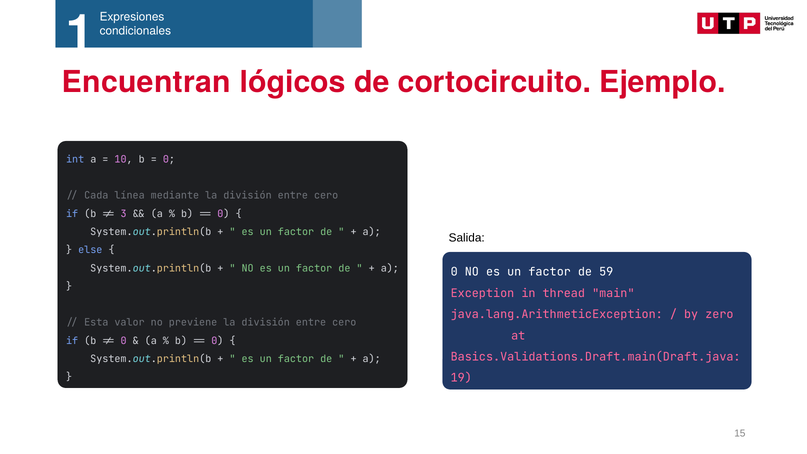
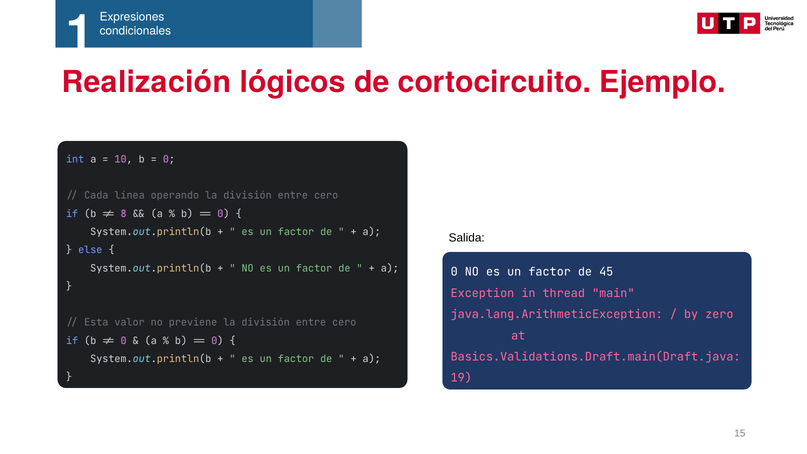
Encuentran: Encuentran -> Realización
mediante: mediante -> operando
3: 3 -> 8
59: 59 -> 45
